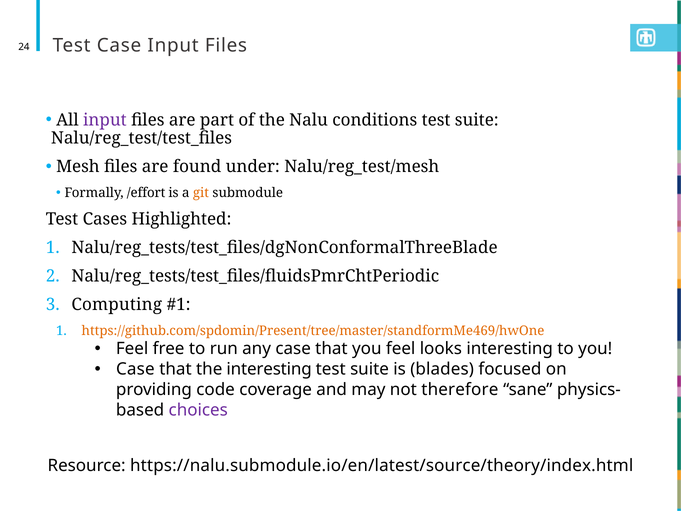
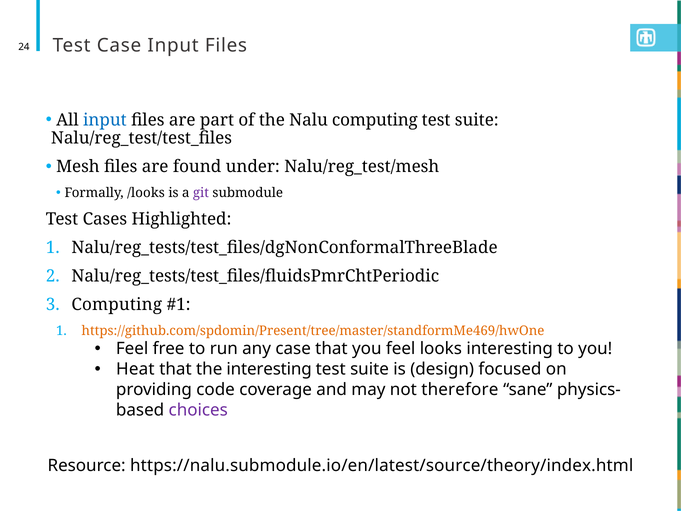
input at (105, 120) colour: purple -> blue
Nalu conditions: conditions -> computing
/effort: /effort -> /looks
git colour: orange -> purple
Case at (135, 369): Case -> Heat
blades: blades -> design
